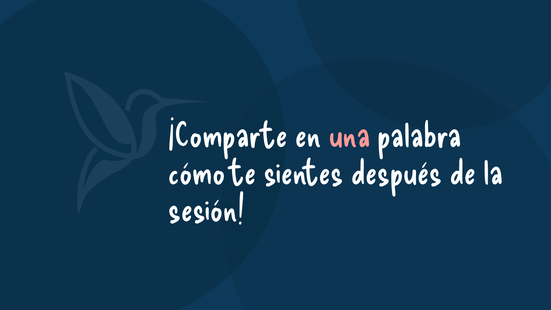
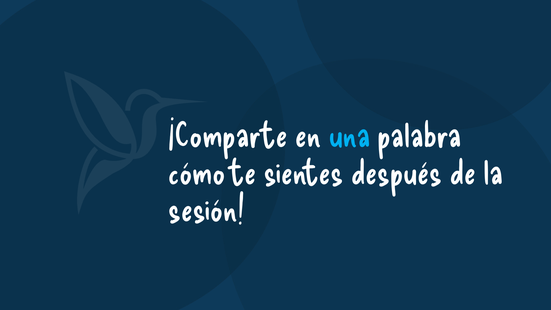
una colour: pink -> light blue
